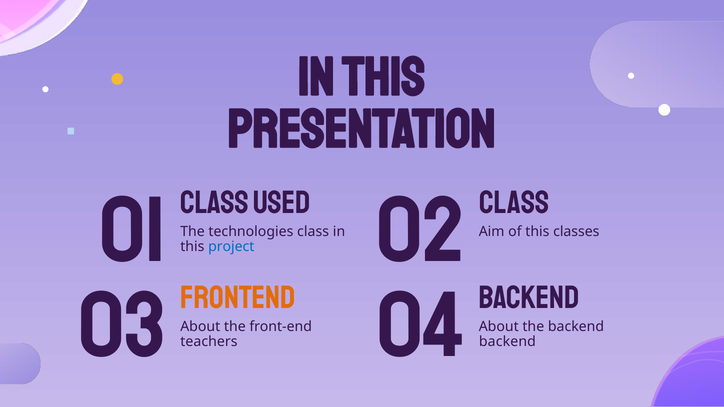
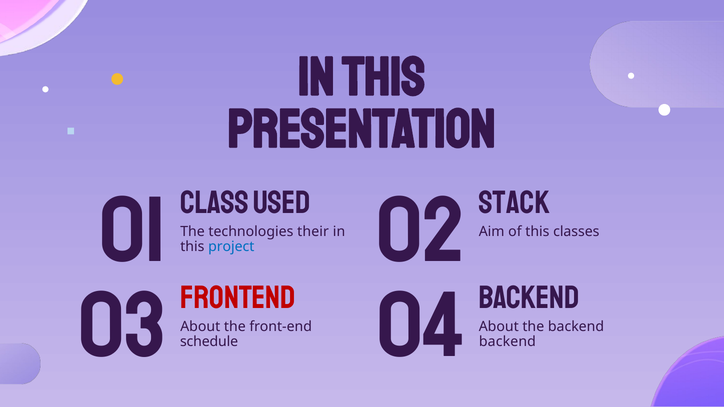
02 CLASS: CLASS -> STACK
technologies class: class -> their
Frontend colour: orange -> red
teachers: teachers -> schedule
